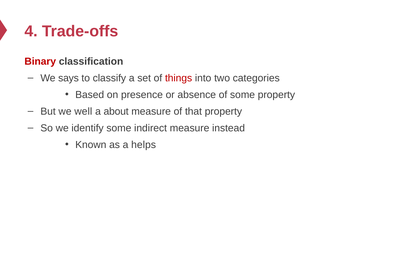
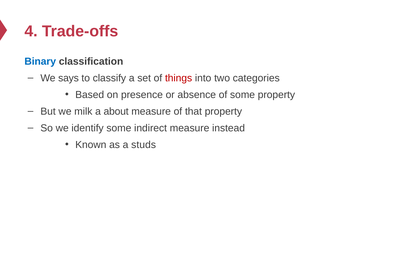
Binary colour: red -> blue
well: well -> milk
helps: helps -> studs
